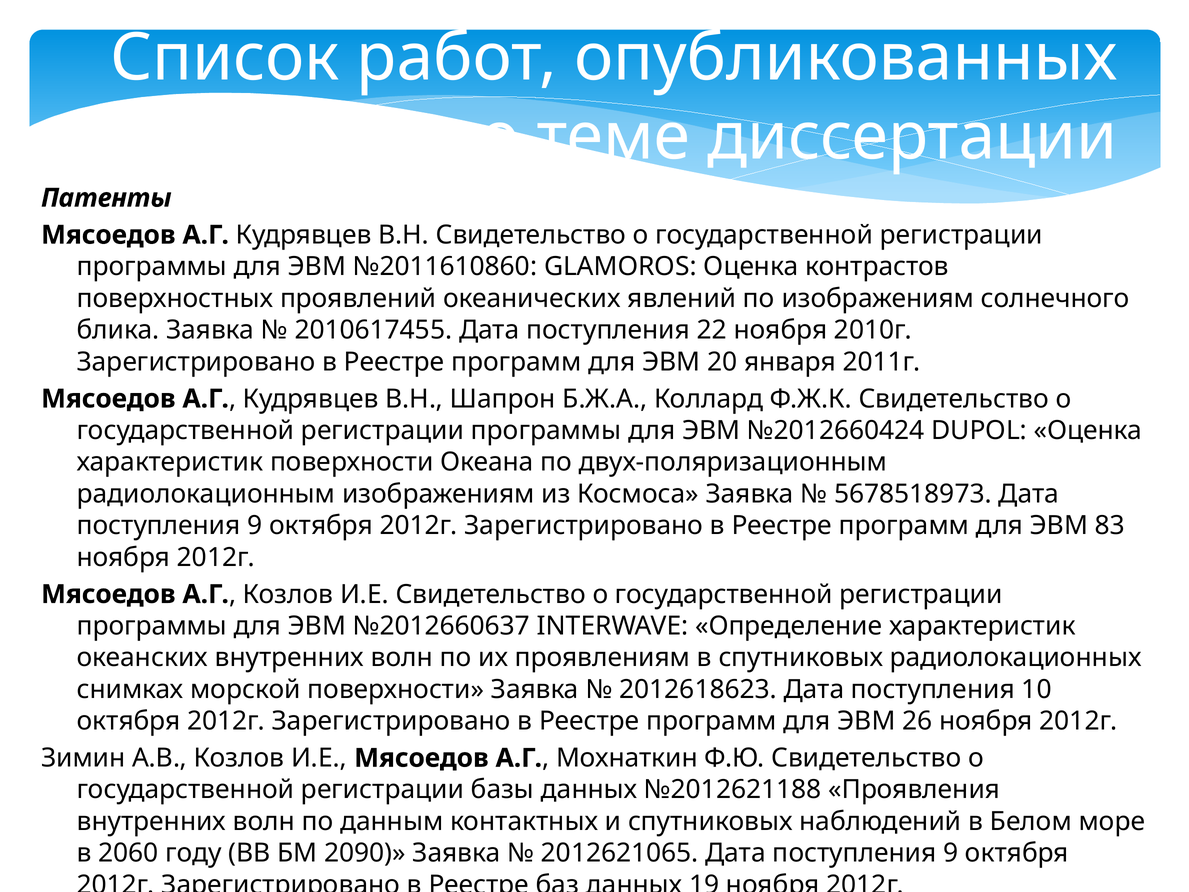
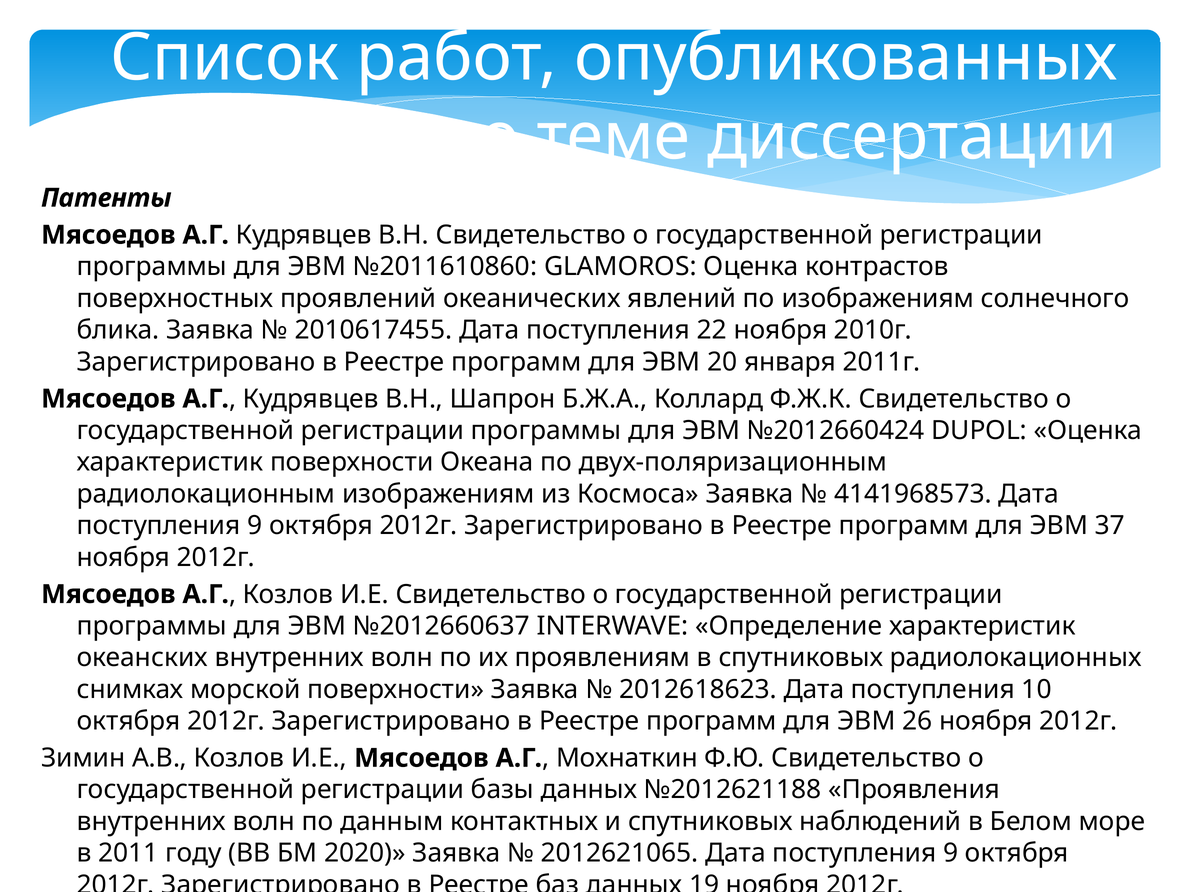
5678518973: 5678518973 -> 4141968573
83: 83 -> 37
2060: 2060 -> 2011
2090: 2090 -> 2020
